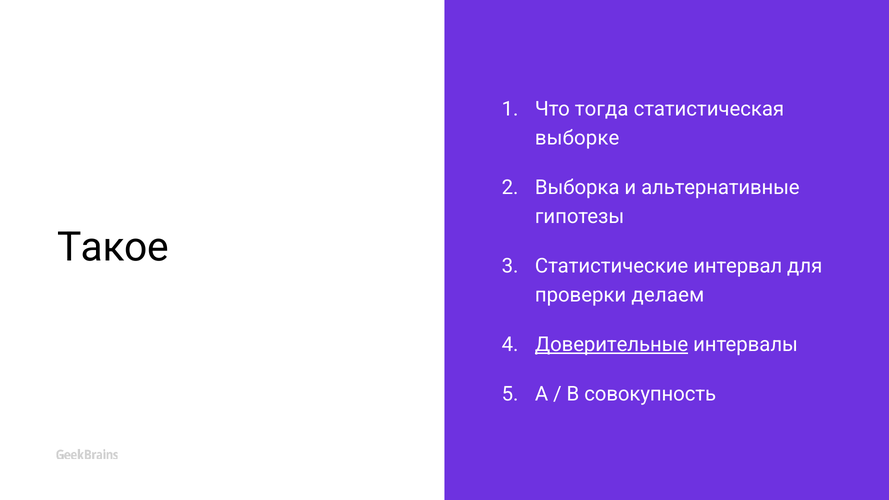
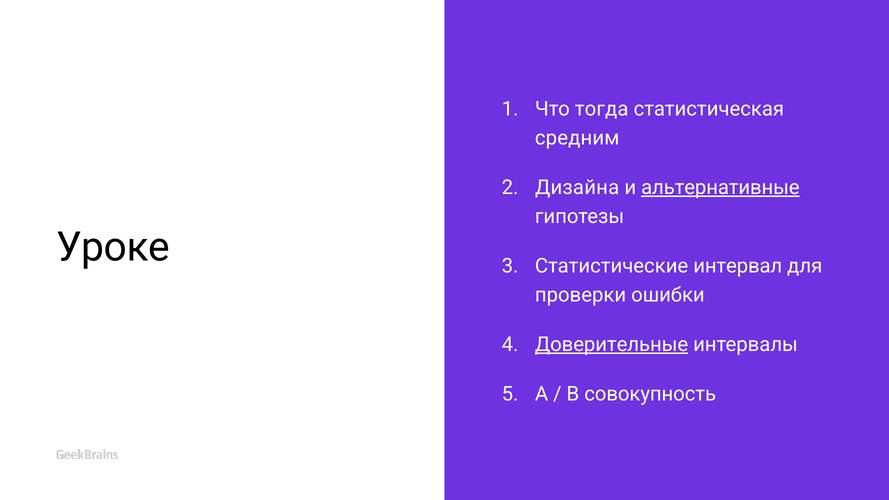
выборке: выборке -> средним
Выборка: Выборка -> Дизайна
альтернативные underline: none -> present
Такое: Такое -> Уроке
делаем: делаем -> ошибки
